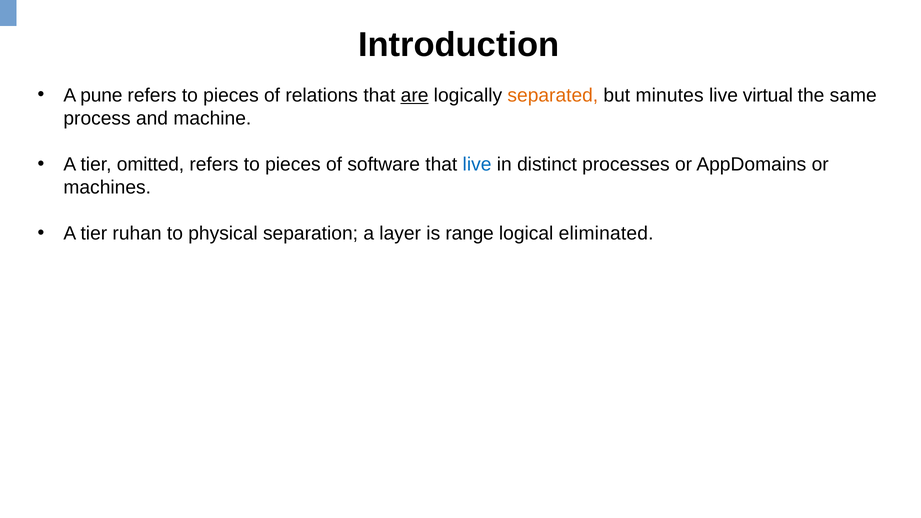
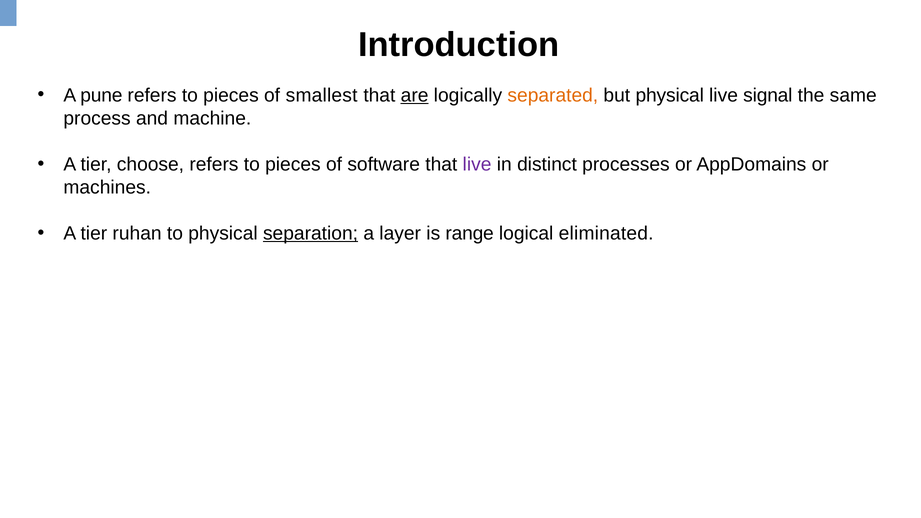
relations: relations -> smallest
but minutes: minutes -> physical
virtual: virtual -> signal
omitted: omitted -> choose
live at (477, 164) colour: blue -> purple
separation underline: none -> present
